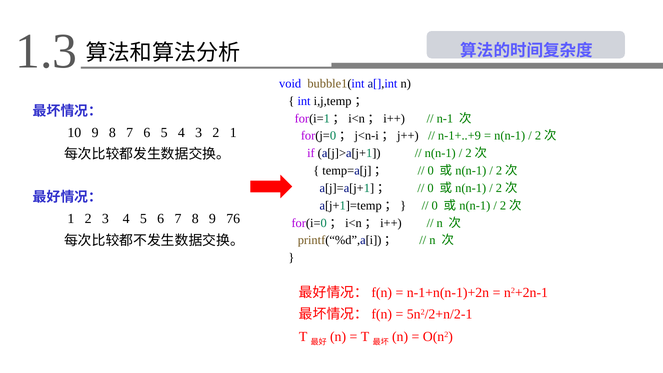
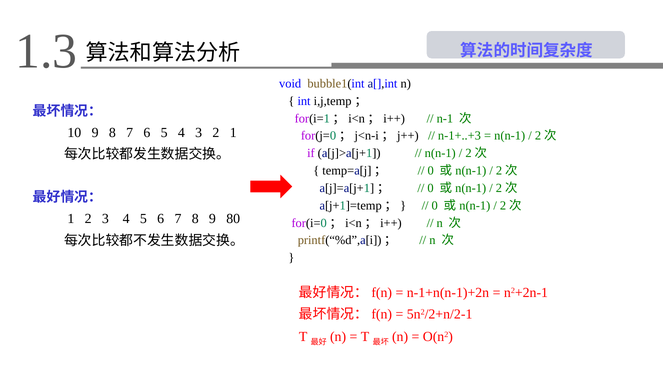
n-1+..+9: n-1+..+9 -> n-1+..+3
76: 76 -> 80
